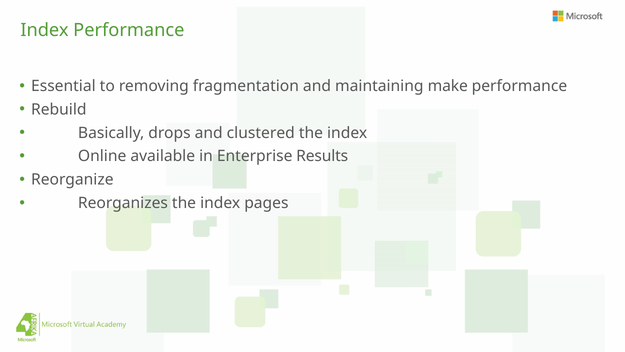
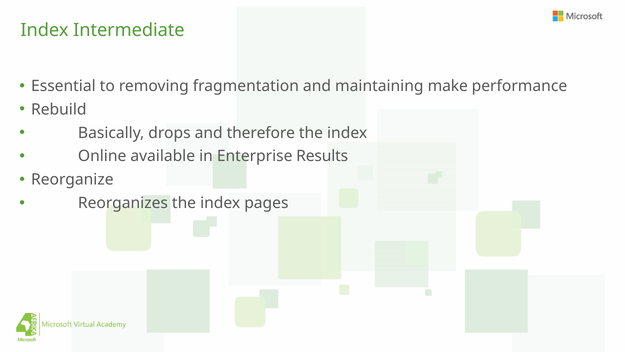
Index Performance: Performance -> Intermediate
clustered: clustered -> therefore
